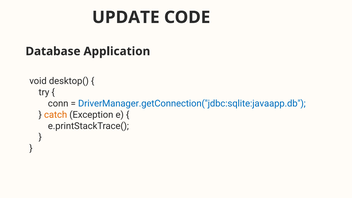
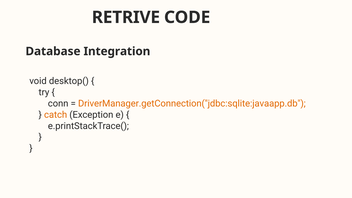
UPDATE: UPDATE -> RETRIVE
Application: Application -> Integration
DriverManager.getConnection("jdbc:sqlite:javaapp.db colour: blue -> orange
